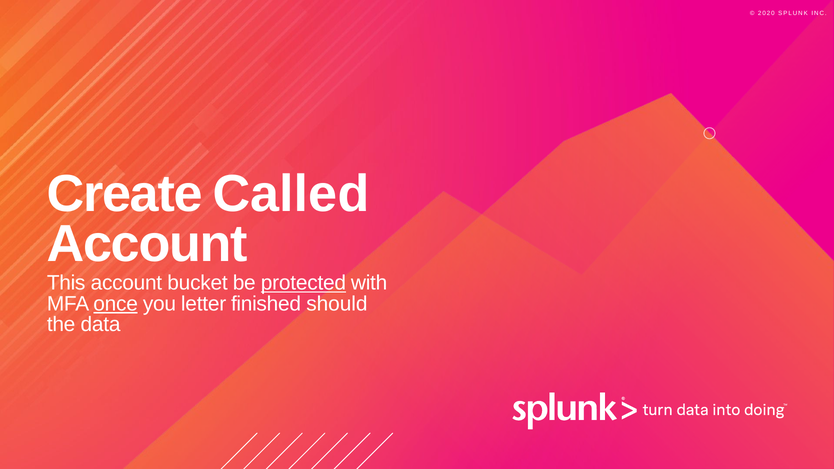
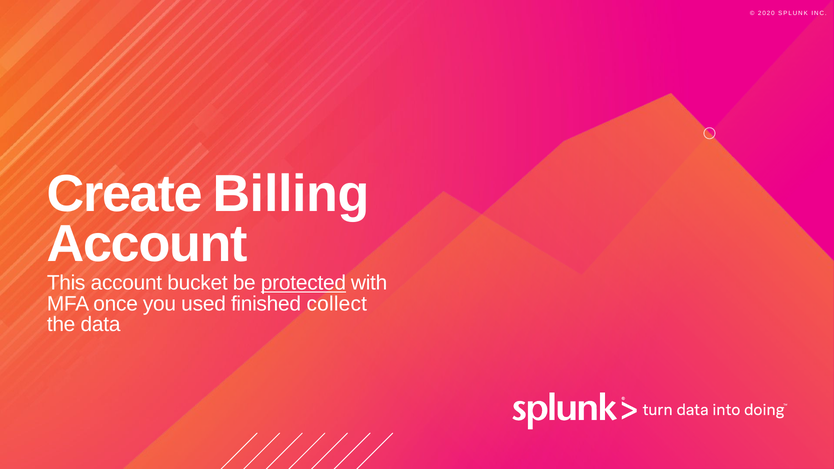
Called: Called -> Billing
once underline: present -> none
letter: letter -> used
should: should -> collect
